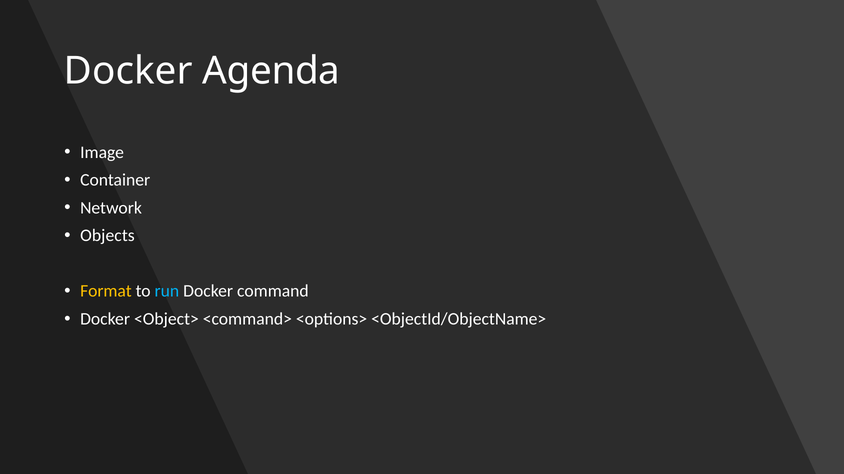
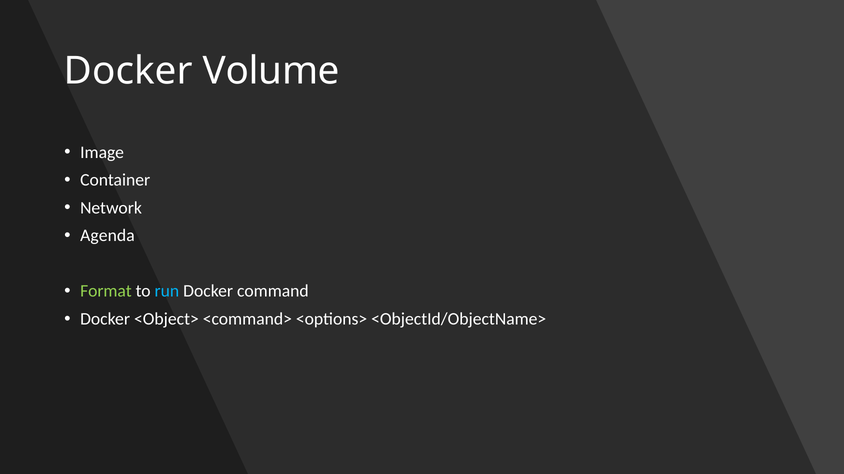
Agenda: Agenda -> Volume
Objects: Objects -> Agenda
Format colour: yellow -> light green
